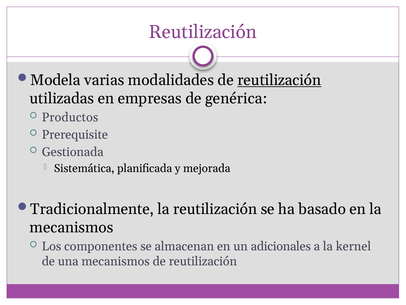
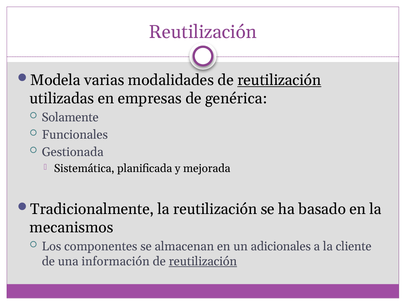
Productos: Productos -> Solamente
Prerequisite: Prerequisite -> Funcionales
kernel: kernel -> cliente
una mecanismos: mecanismos -> información
reutilización at (203, 261) underline: none -> present
